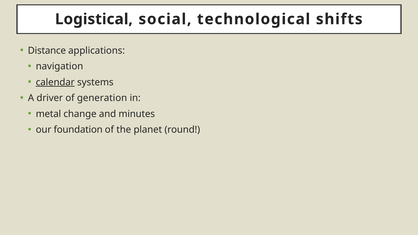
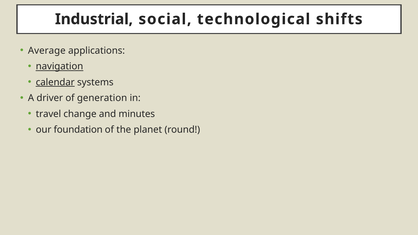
Logistical: Logistical -> Industrial
Distance: Distance -> Average
navigation underline: none -> present
metal: metal -> travel
